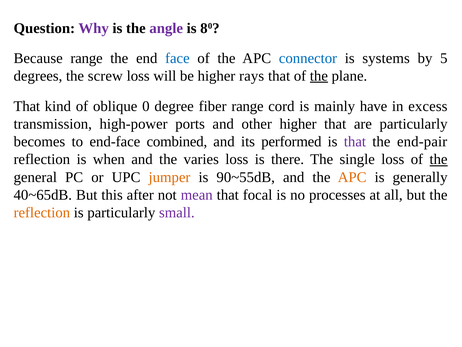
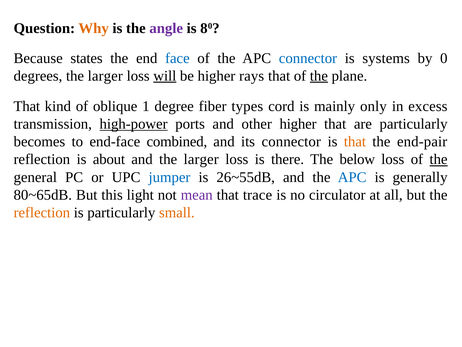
Why colour: purple -> orange
Because range: range -> states
5: 5 -> 0
degrees the screw: screw -> larger
will underline: none -> present
0: 0 -> 1
fiber range: range -> types
have: have -> only
high-power underline: none -> present
its performed: performed -> connector
that at (355, 141) colour: purple -> orange
when: when -> about
and the varies: varies -> larger
single: single -> below
jumper colour: orange -> blue
90~55dB: 90~55dB -> 26~55dB
APC at (352, 177) colour: orange -> blue
40~65dB: 40~65dB -> 80~65dB
after: after -> light
focal: focal -> trace
processes: processes -> circulator
small colour: purple -> orange
